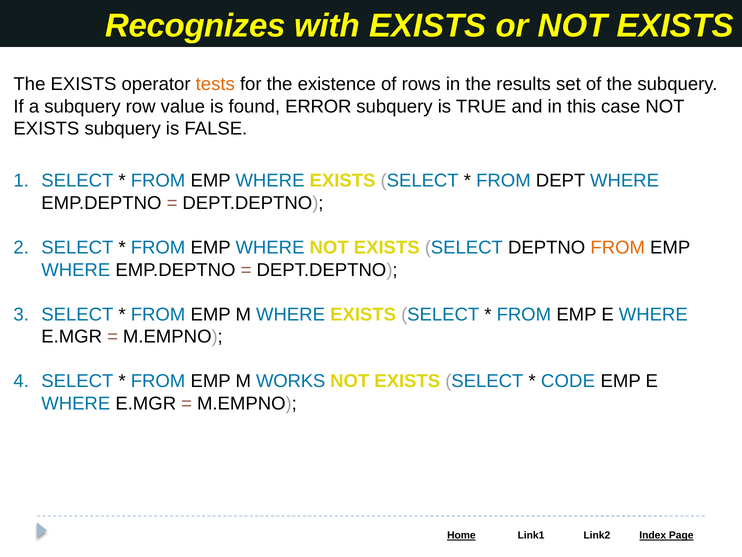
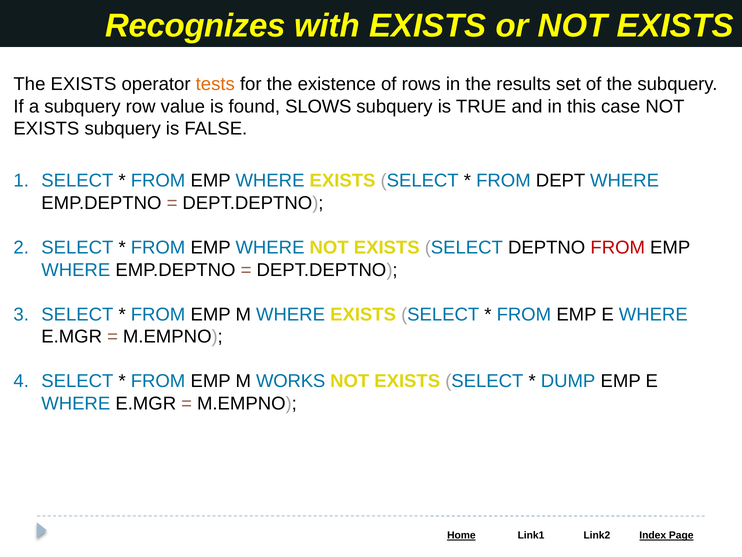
ERROR: ERROR -> SLOWS
FROM at (618, 247) colour: orange -> red
CODE: CODE -> DUMP
